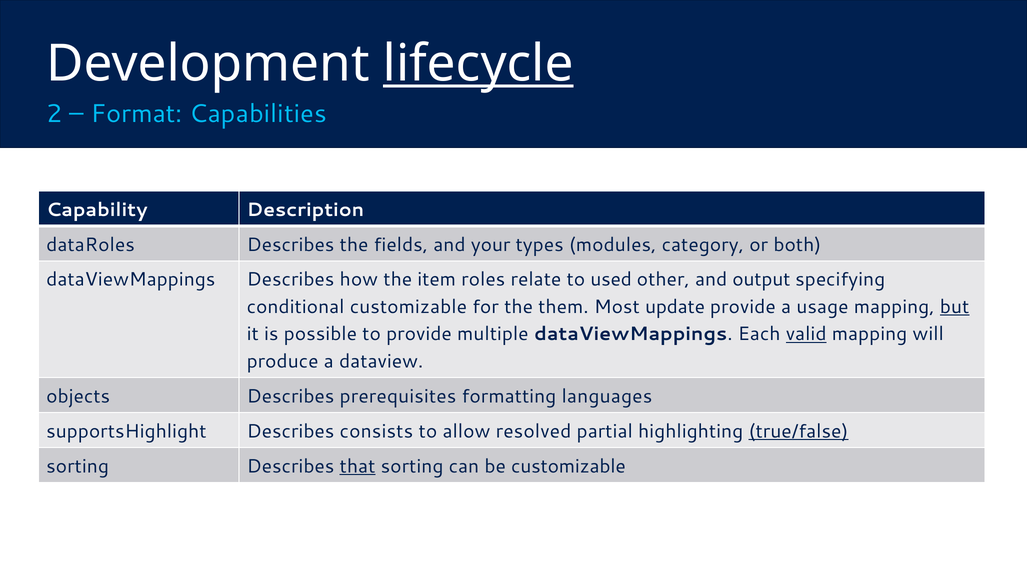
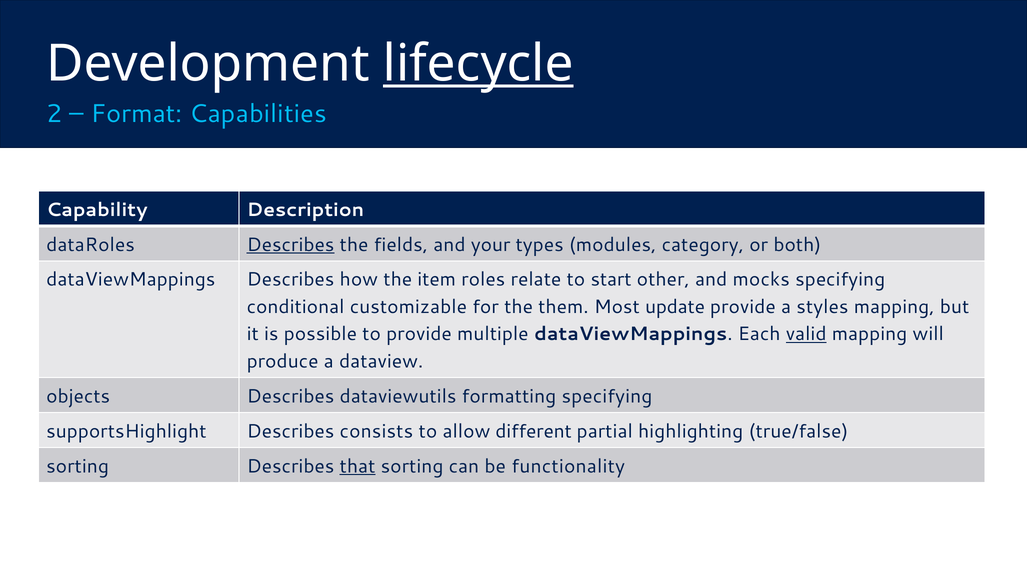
Describes at (291, 245) underline: none -> present
used: used -> start
output: output -> mocks
usage: usage -> styles
but underline: present -> none
prerequisites: prerequisites -> dataviewutils
formatting languages: languages -> specifying
resolved: resolved -> different
true/false underline: present -> none
be customizable: customizable -> functionality
